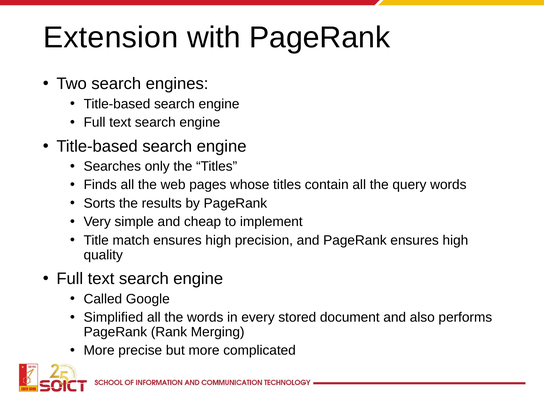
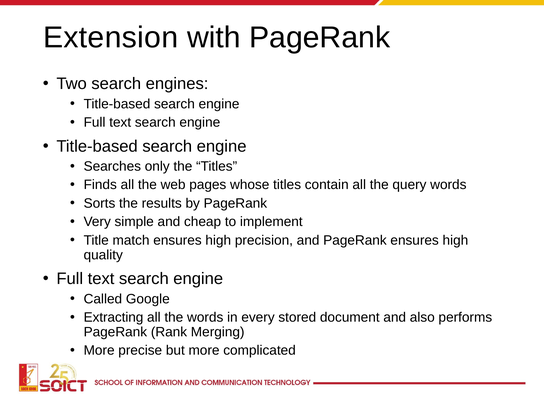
Simplified: Simplified -> Extracting
